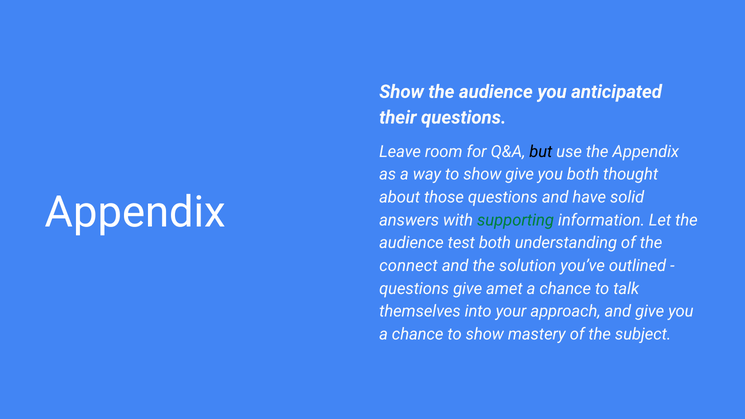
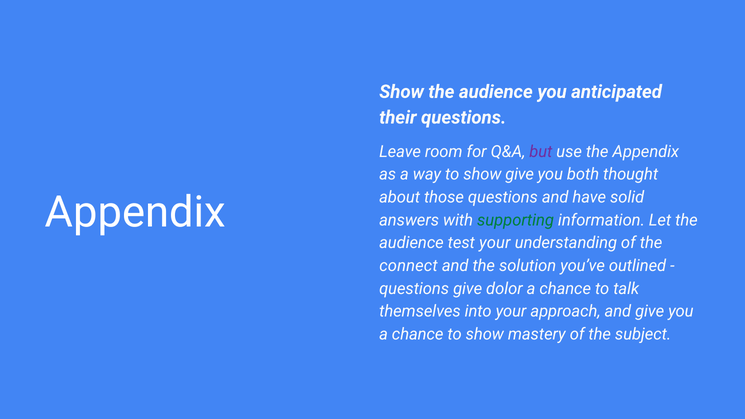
but colour: black -> purple
test both: both -> your
amet: amet -> dolor
